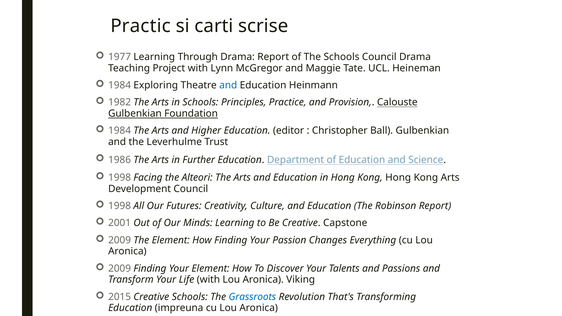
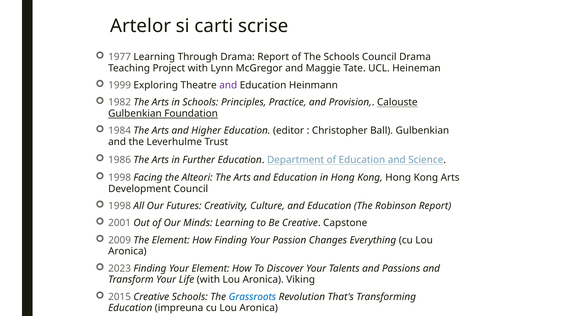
Practic: Practic -> Artelor
1984 at (120, 85): 1984 -> 1999
and at (228, 85) colour: blue -> purple
2009 at (120, 269): 2009 -> 2023
